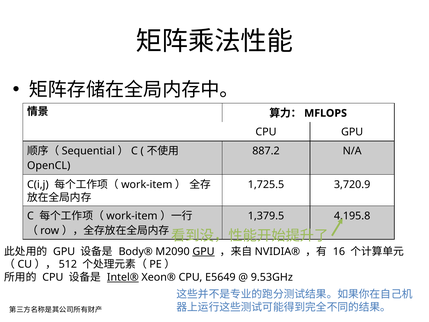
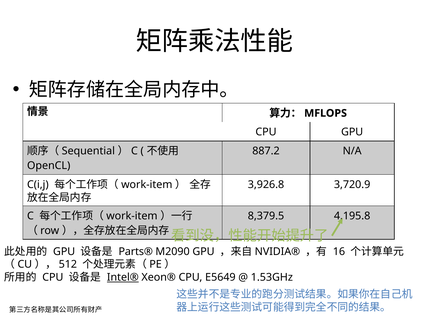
1,725.5: 1,725.5 -> 3,926.8
1,379.5: 1,379.5 -> 8,379.5
Body®: Body® -> Parts®
GPU at (204, 251) underline: present -> none
9.53GHz: 9.53GHz -> 1.53GHz
